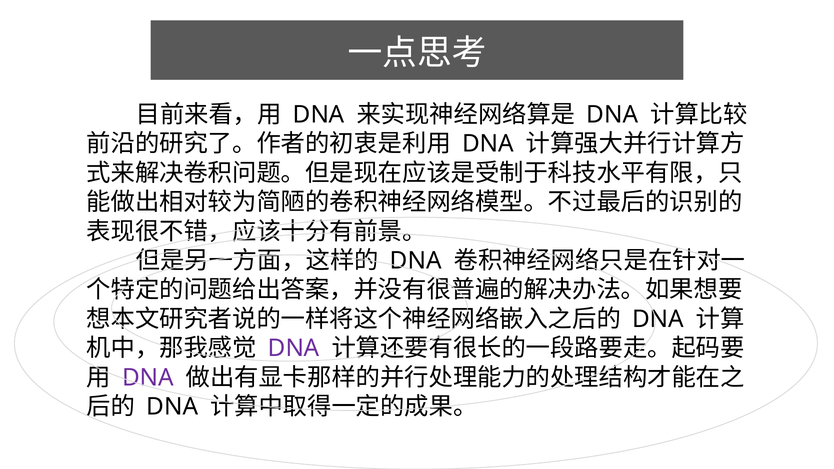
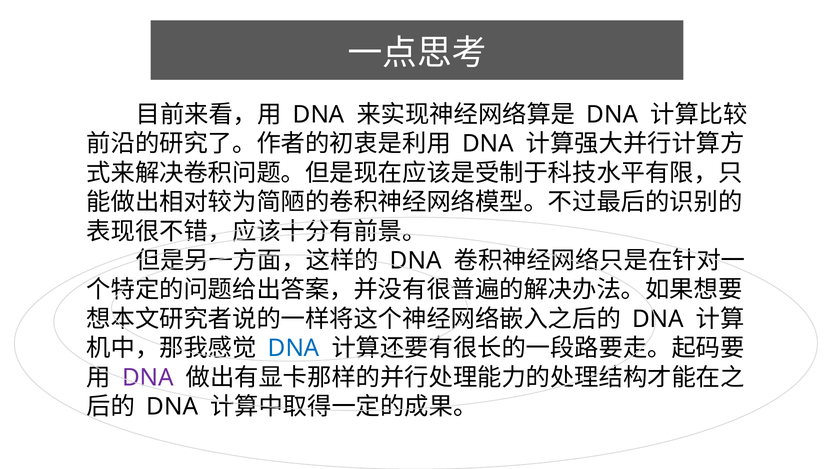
DNA at (294, 348) colour: purple -> blue
